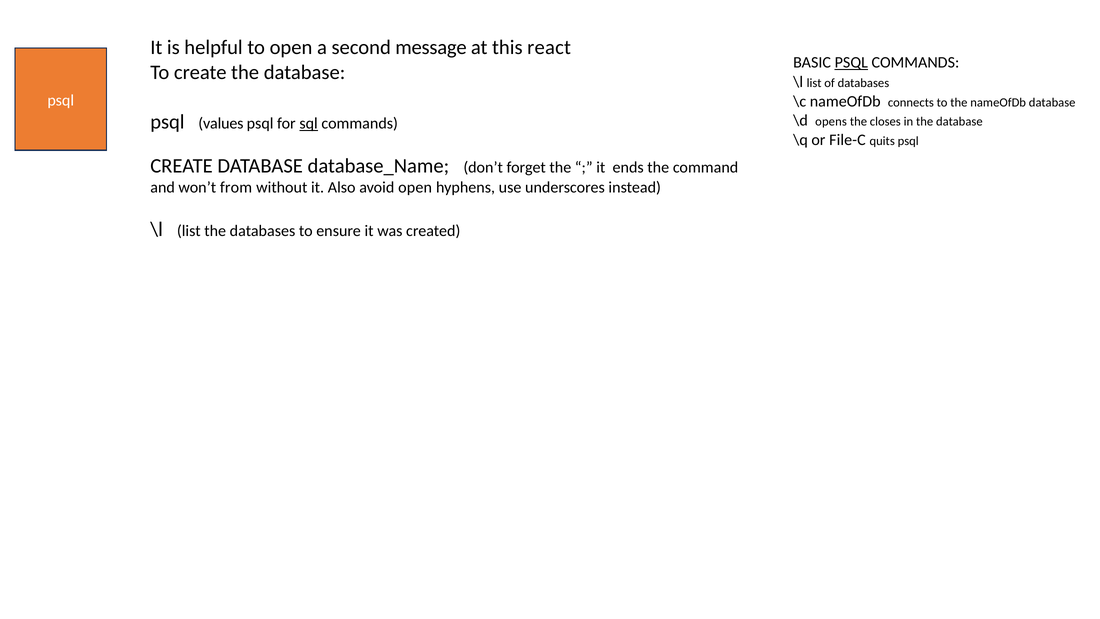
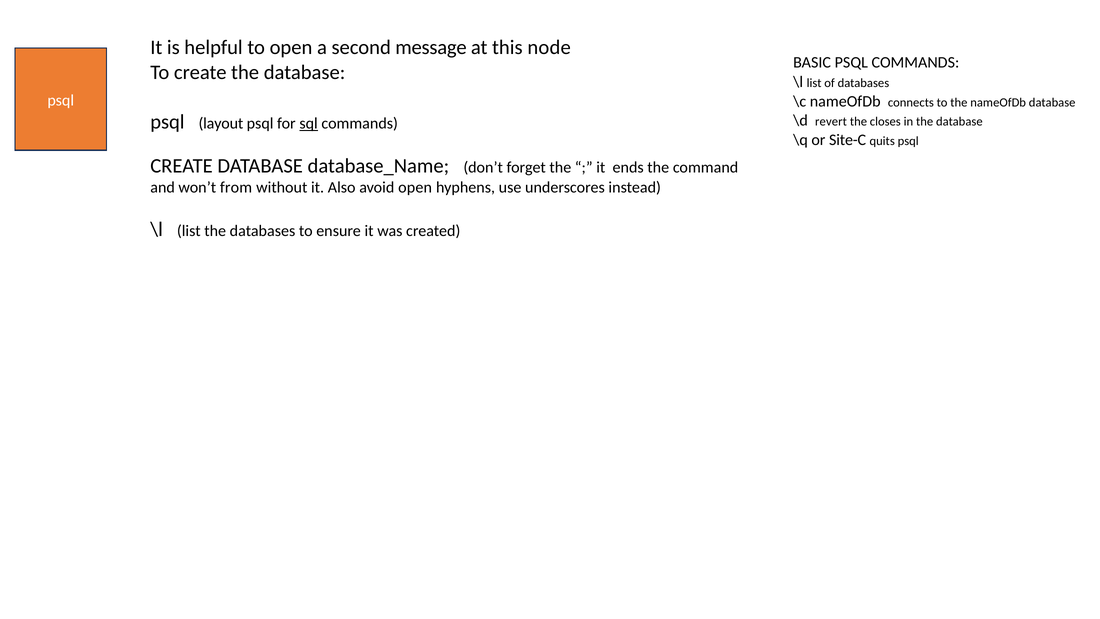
react: react -> node
PSQL at (851, 63) underline: present -> none
values: values -> layout
opens: opens -> revert
File-C: File-C -> Site-C
